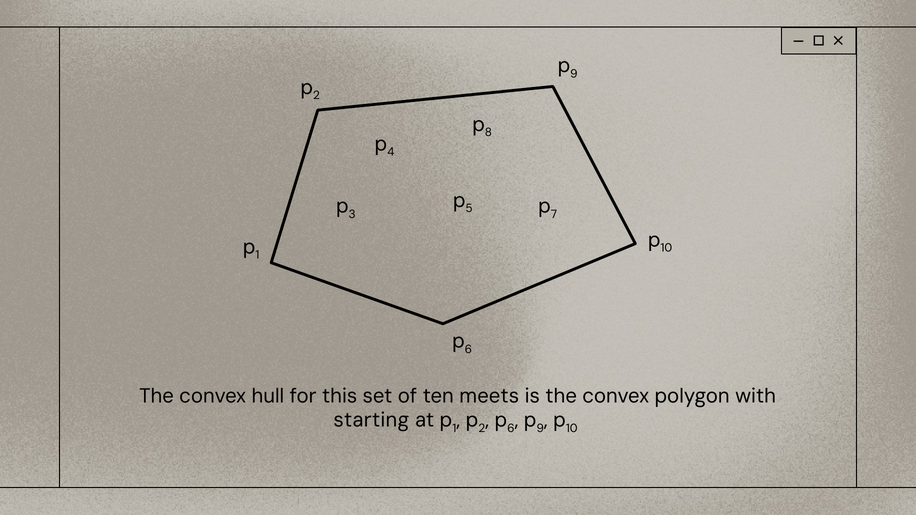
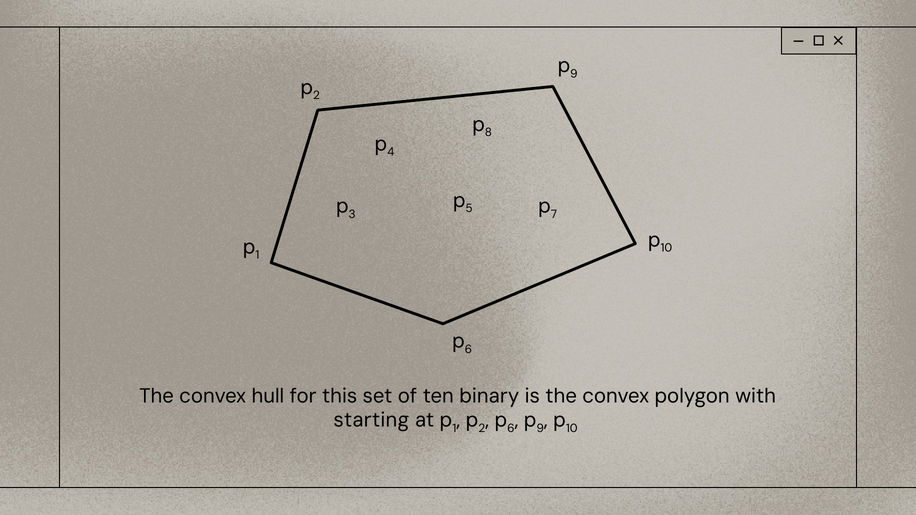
meets: meets -> binary
